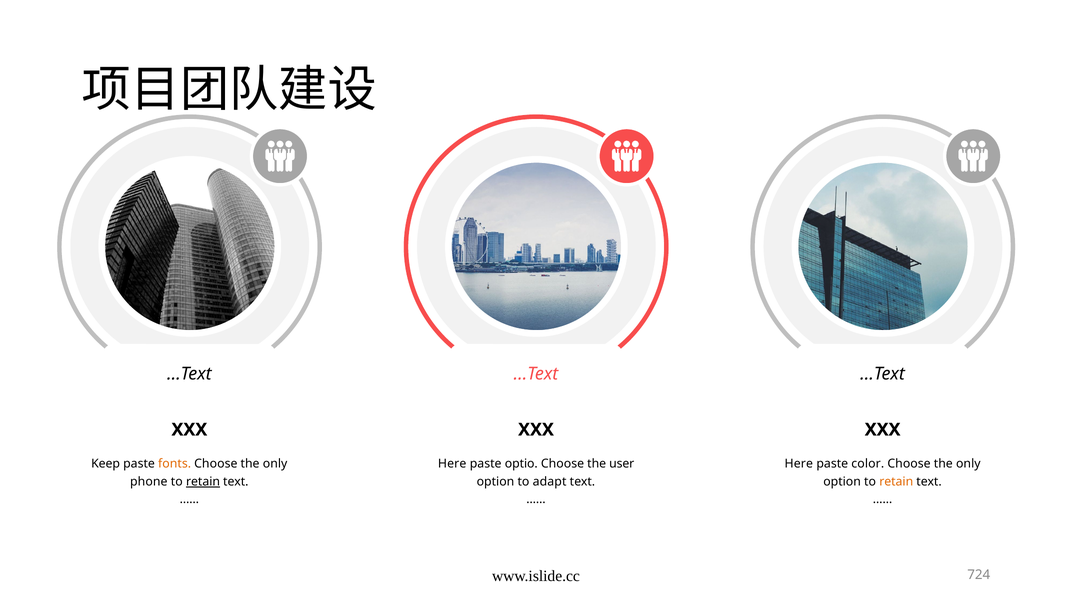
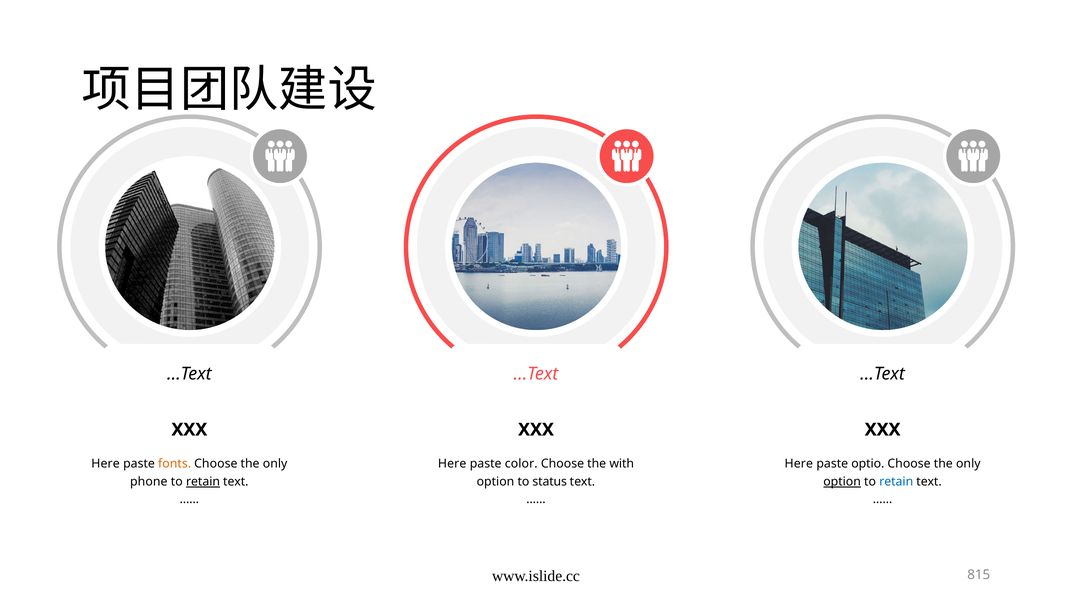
Keep at (106, 464): Keep -> Here
optio: optio -> color
user: user -> with
color: color -> optio
adapt: adapt -> status
option at (842, 482) underline: none -> present
retain at (896, 482) colour: orange -> blue
724: 724 -> 815
